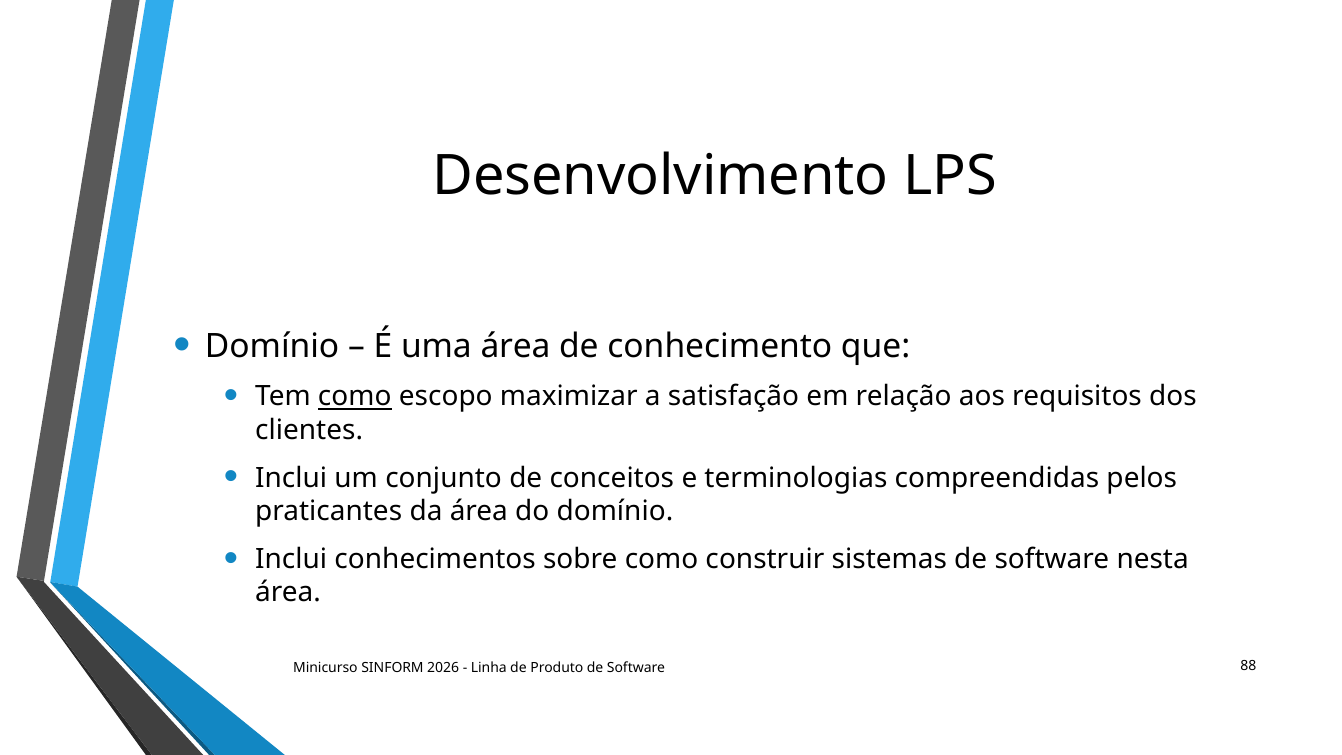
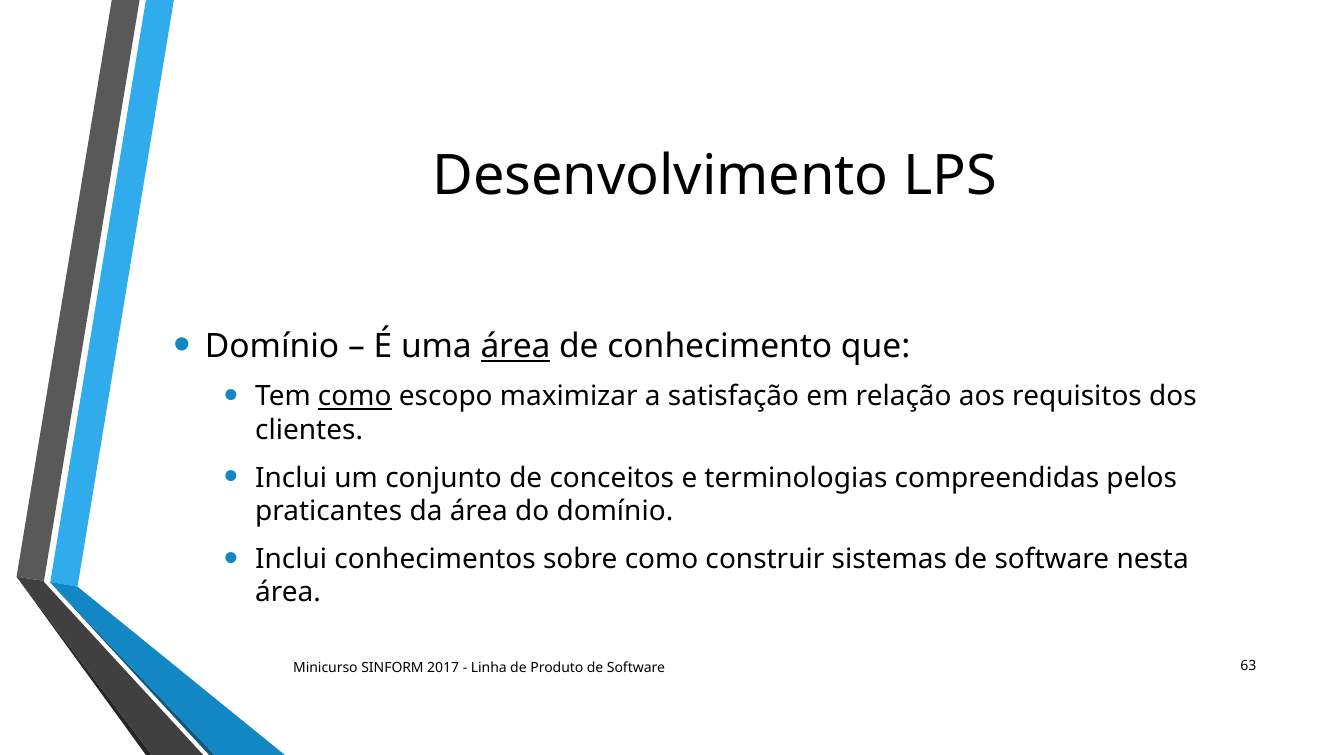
área at (516, 346) underline: none -> present
2026: 2026 -> 2017
88: 88 -> 63
